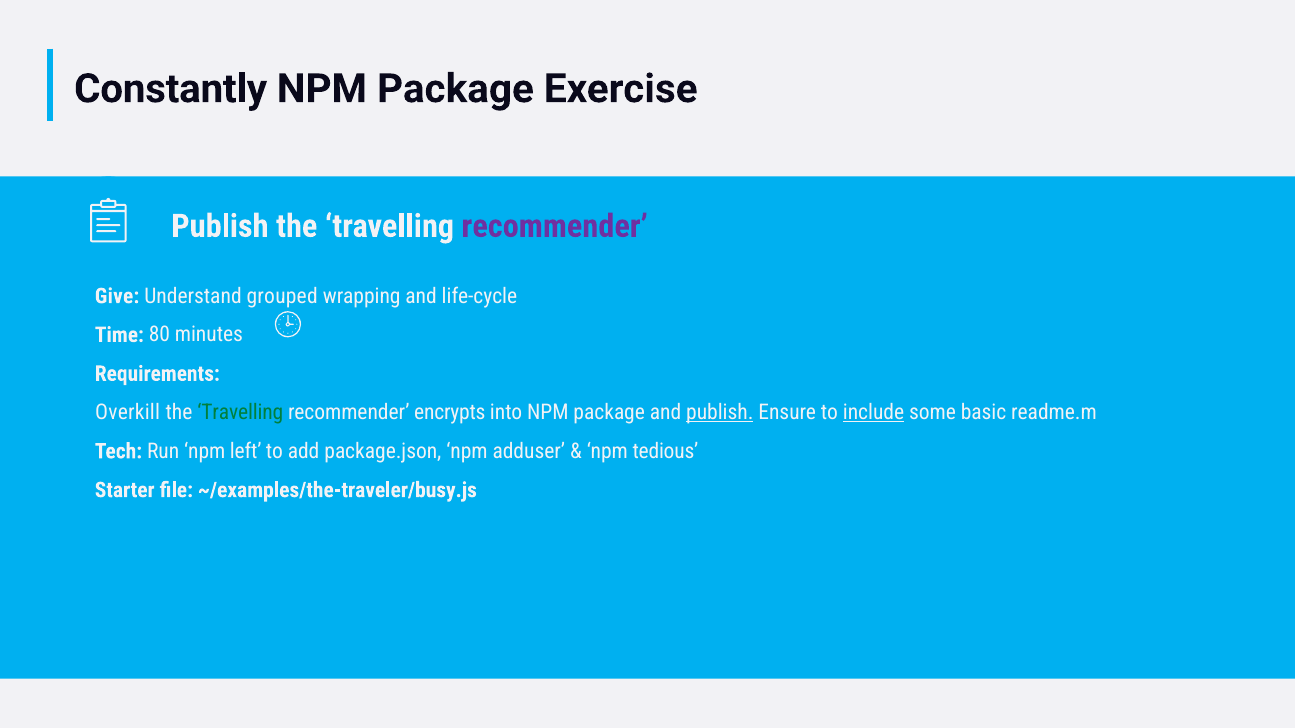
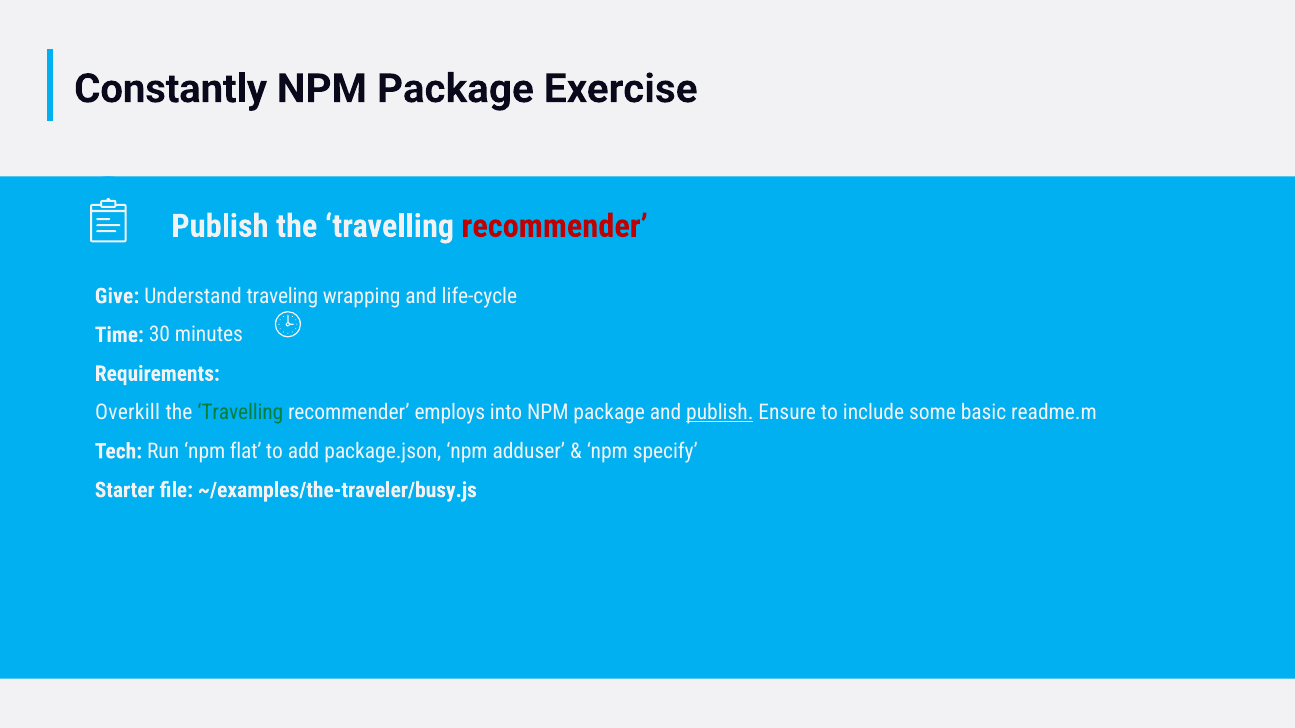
recommender at (555, 226) colour: purple -> red
grouped: grouped -> traveling
80: 80 -> 30
encrypts: encrypts -> employs
include underline: present -> none
left: left -> flat
tedious: tedious -> specify
